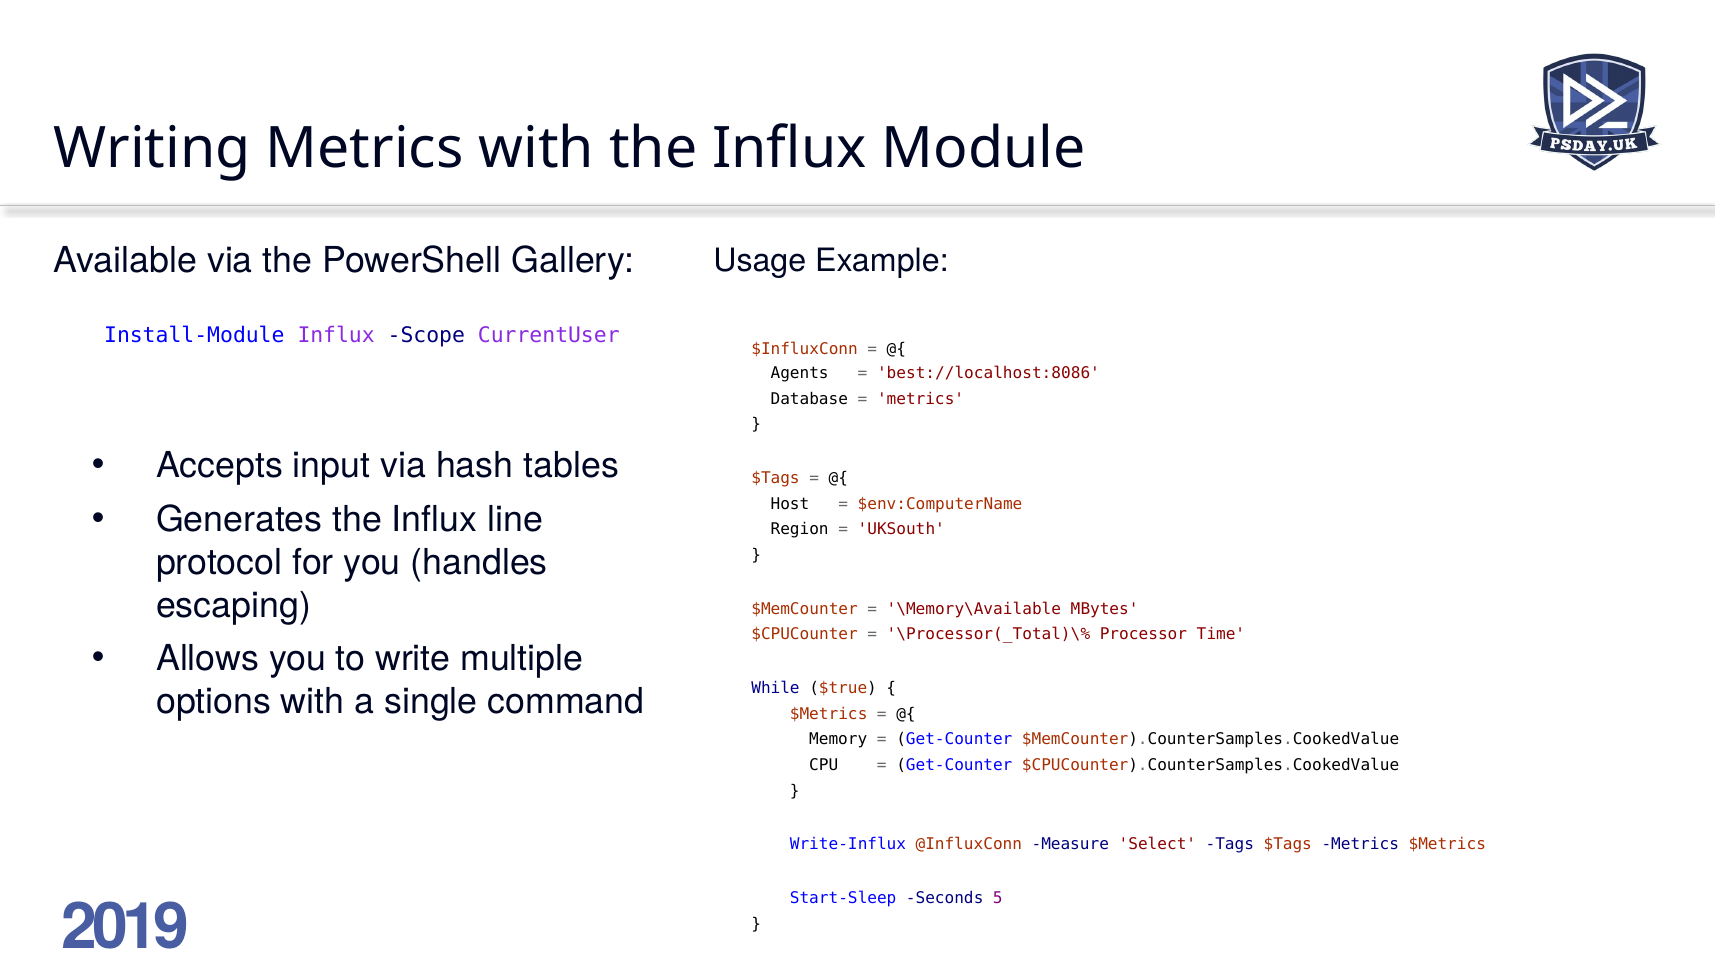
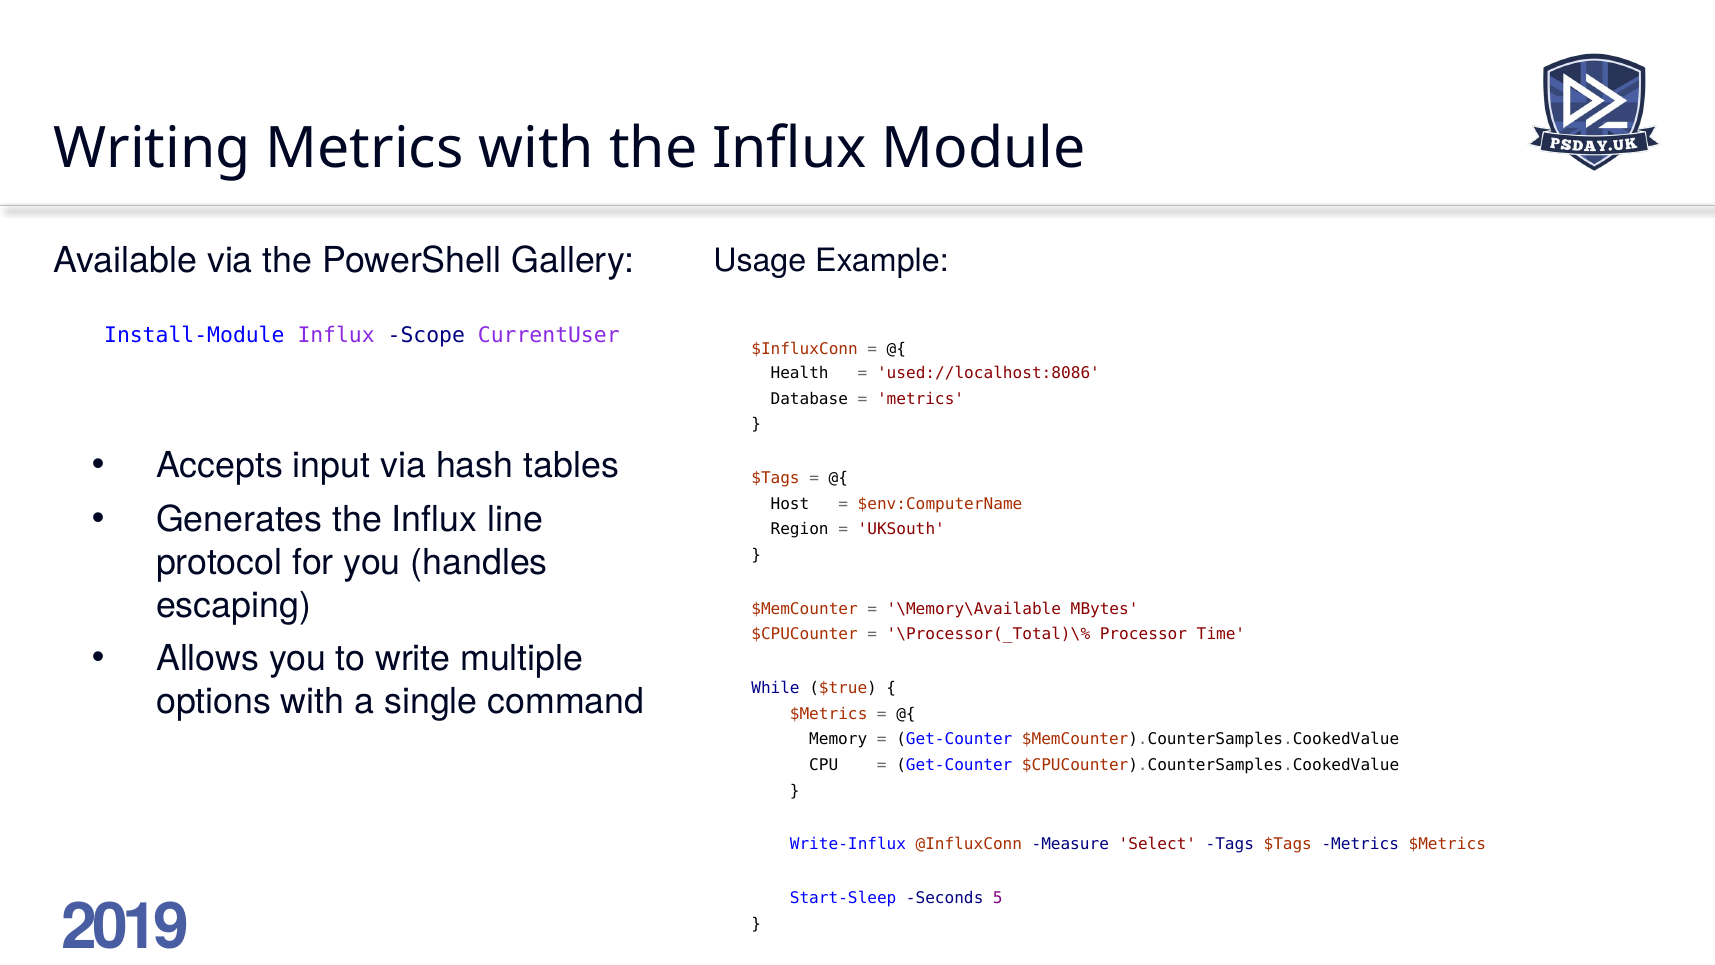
Agents: Agents -> Health
best://localhost:8086: best://localhost:8086 -> used://localhost:8086
